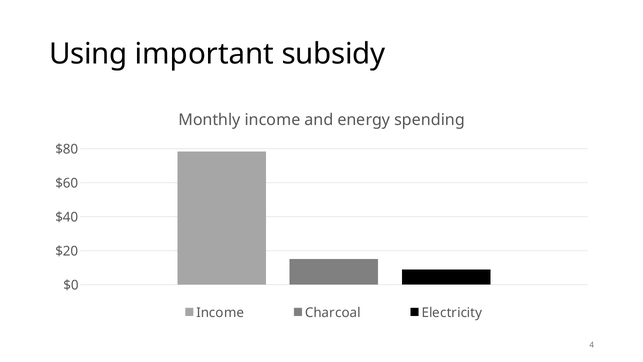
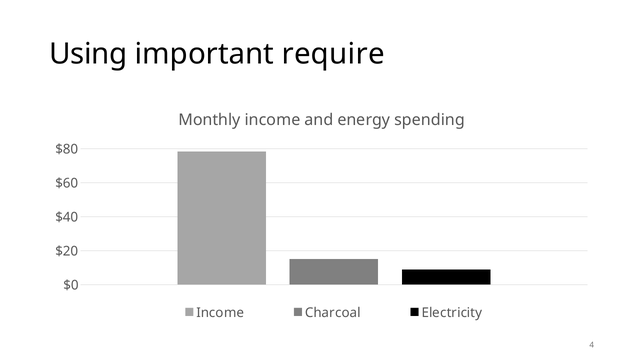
subsidy: subsidy -> require
